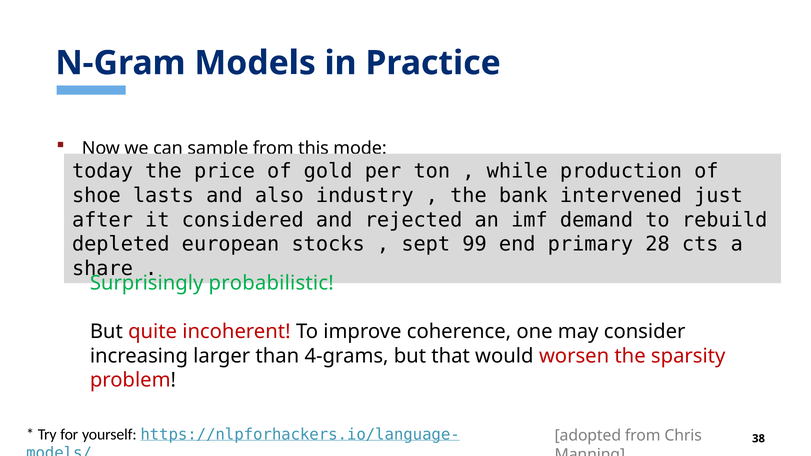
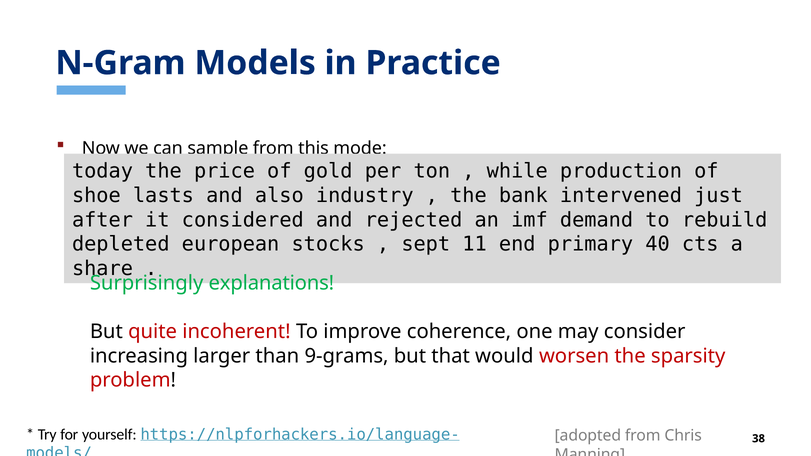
99: 99 -> 11
28: 28 -> 40
probabilistic: probabilistic -> explanations
4-grams: 4-grams -> 9-grams
